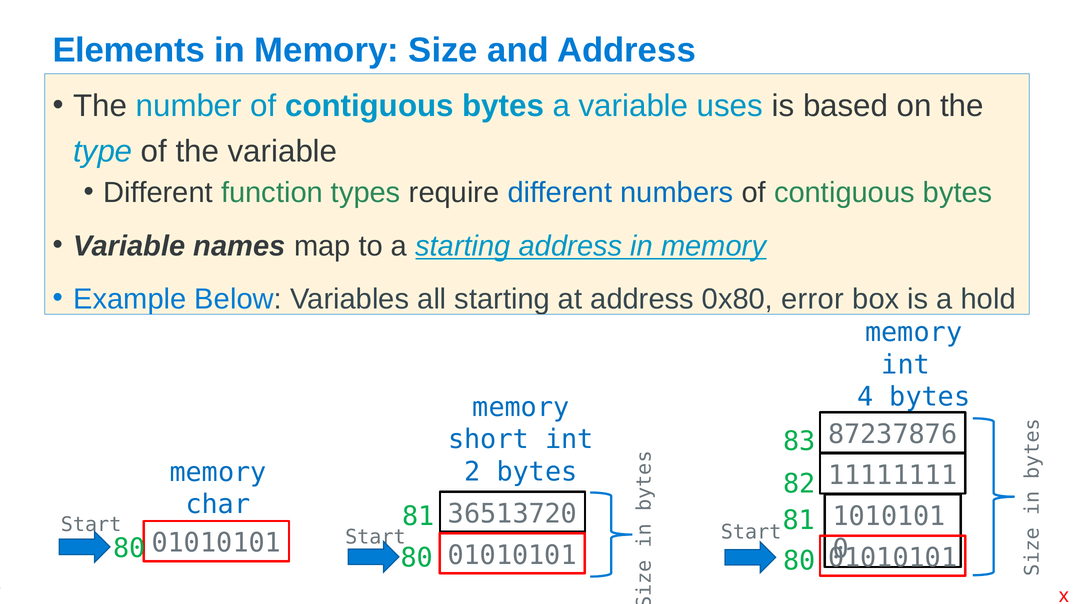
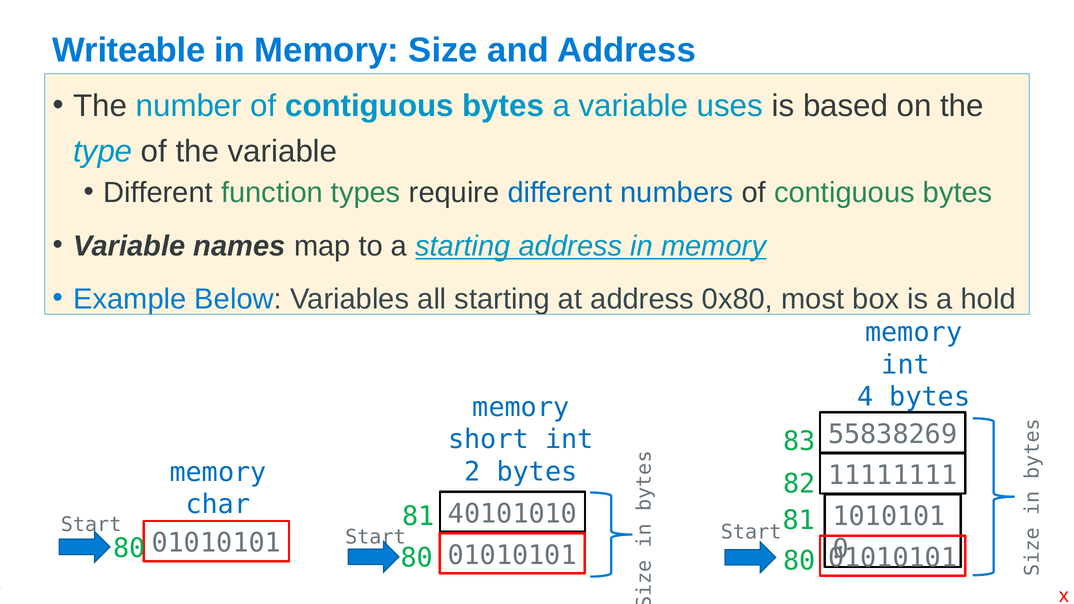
Elements: Elements -> Writeable
error: error -> most
87237876: 87237876 -> 55838269
36513720: 36513720 -> 40101010
